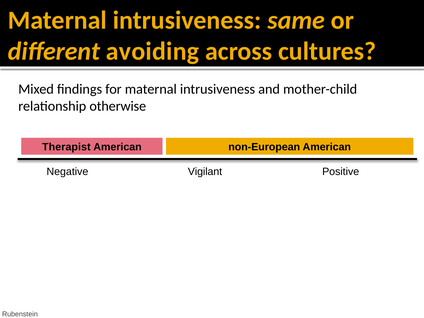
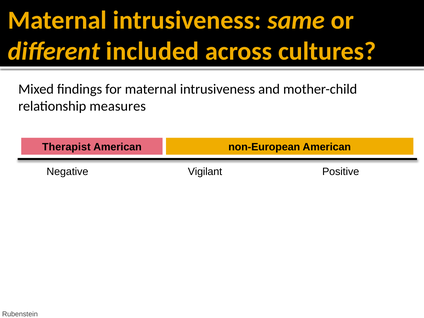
avoiding: avoiding -> included
otherwise: otherwise -> measures
